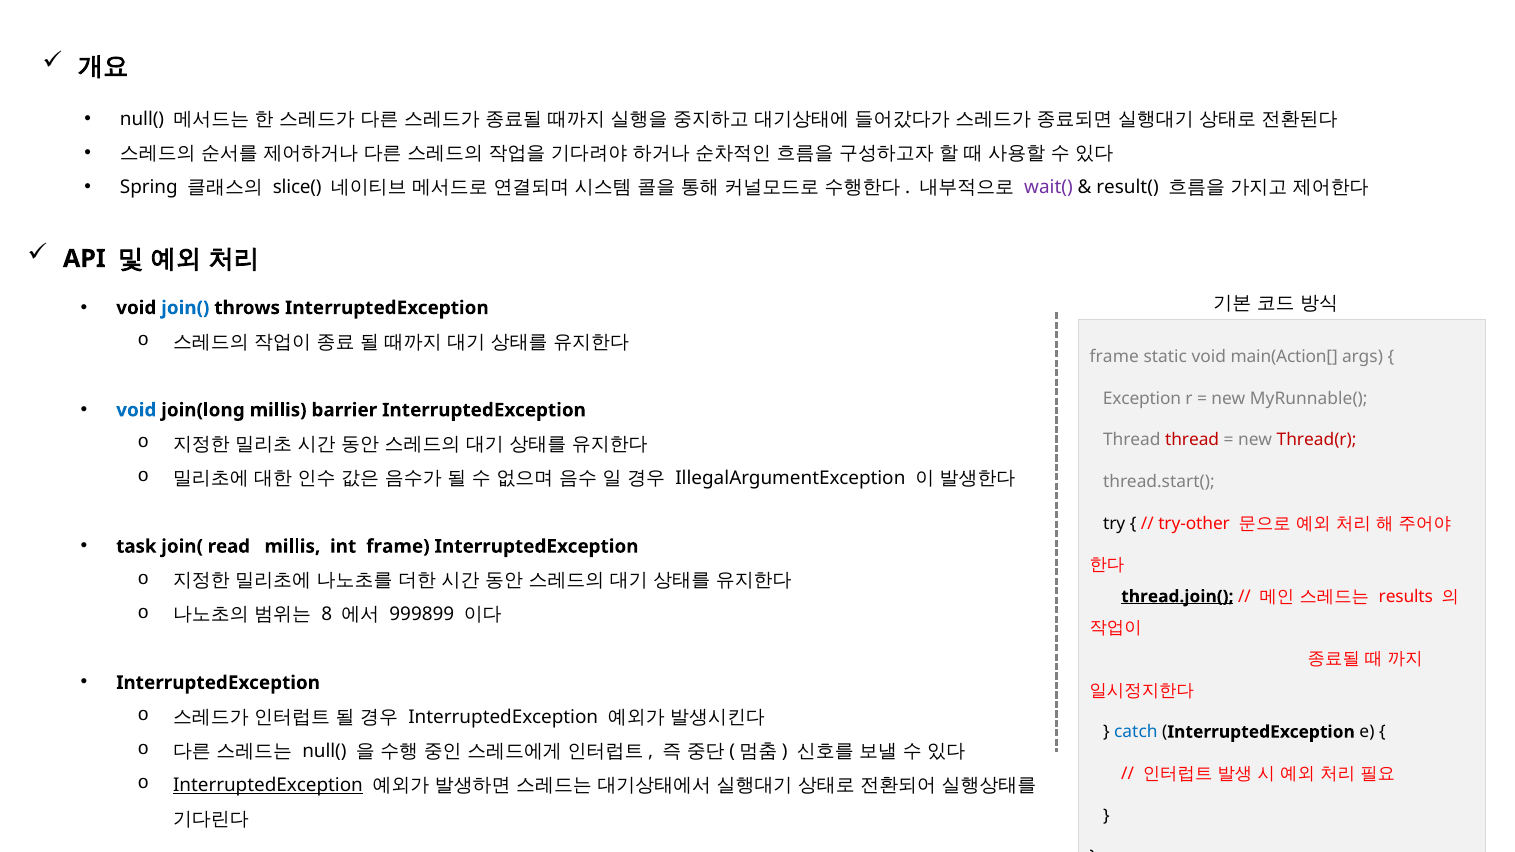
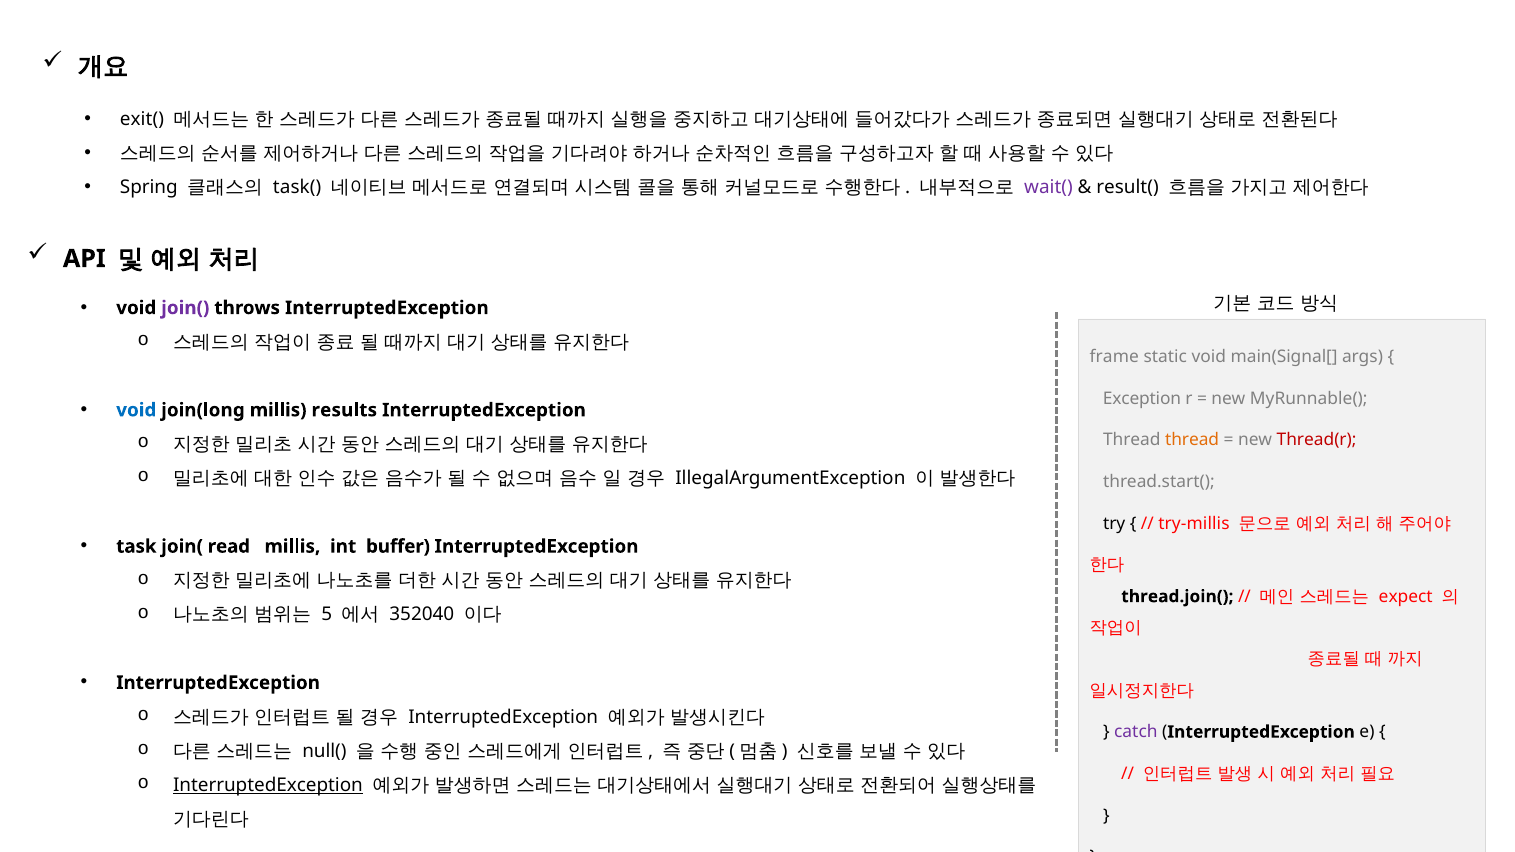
null( at (142, 119): null( -> exit(
slice(: slice( -> task(
join( at (185, 308) colour: blue -> purple
main(Action[: main(Action[ -> main(Signal[
barrier: barrier -> results
thread at (1192, 440) colour: red -> orange
try-other: try-other -> try-millis
int frame: frame -> buffer
thread.join( underline: present -> none
results: results -> expect
8: 8 -> 5
999899: 999899 -> 352040
catch colour: blue -> purple
